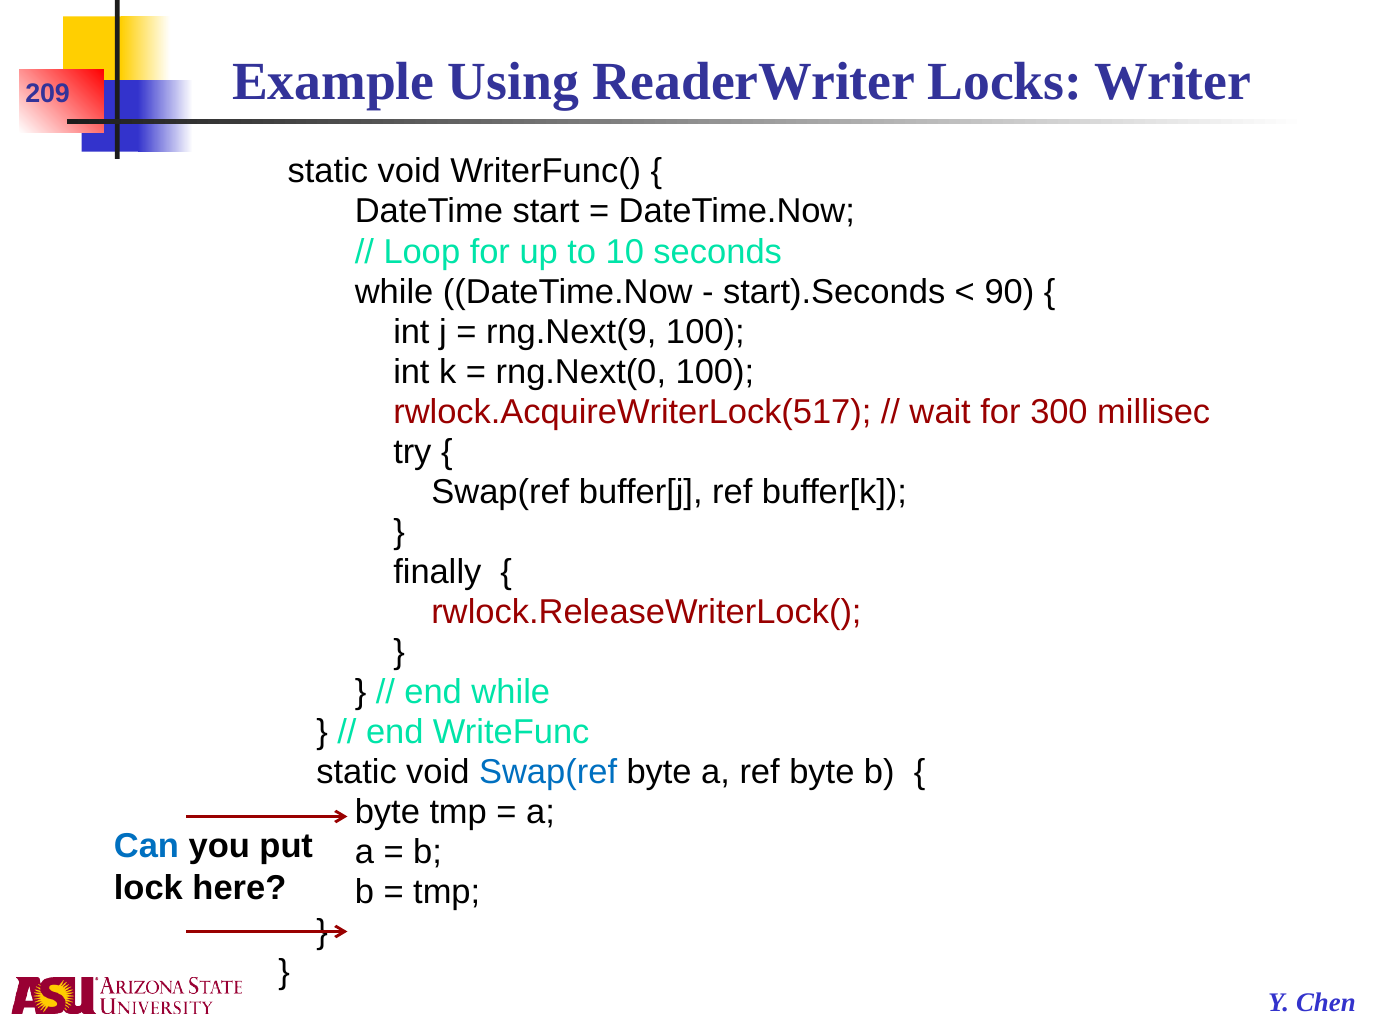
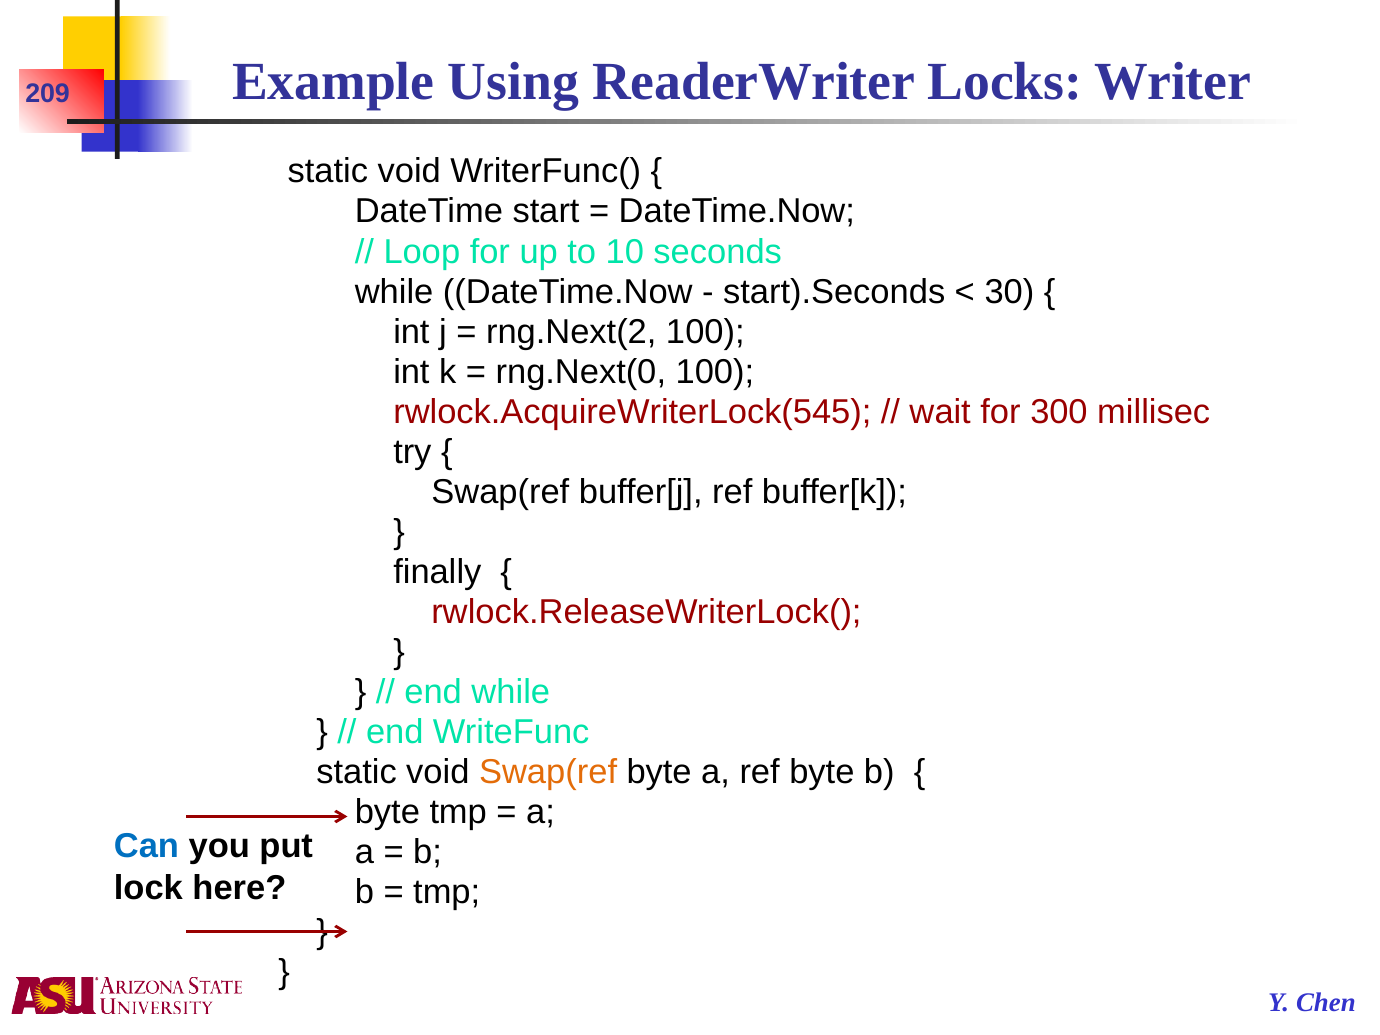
90: 90 -> 30
rng.Next(9: rng.Next(9 -> rng.Next(2
rwlock.AcquireWriterLock(517: rwlock.AcquireWriterLock(517 -> rwlock.AcquireWriterLock(545
Swap(ref at (548, 772) colour: blue -> orange
